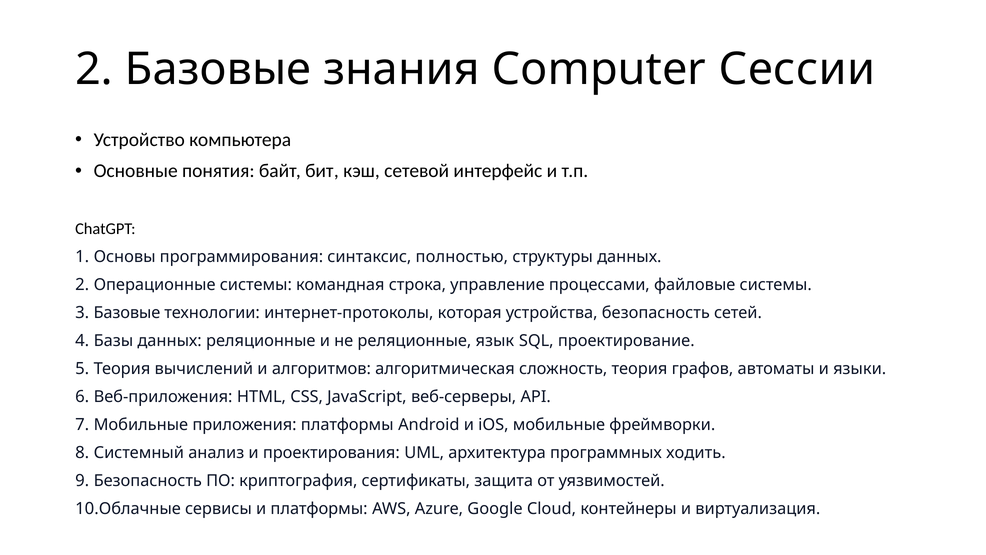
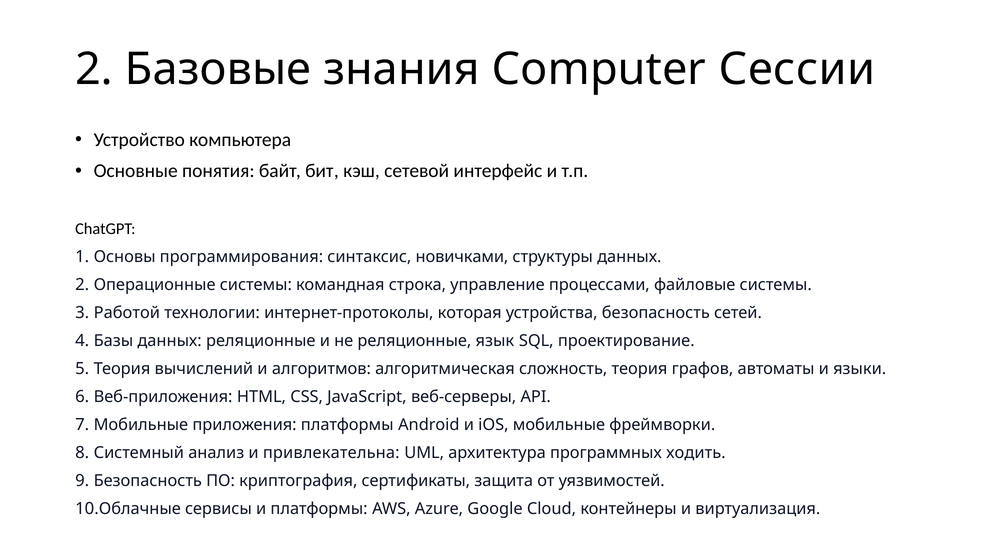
полностью: полностью -> новичками
Базовые at (127, 313): Базовые -> Работой
проектирования: проектирования -> привлекательна
